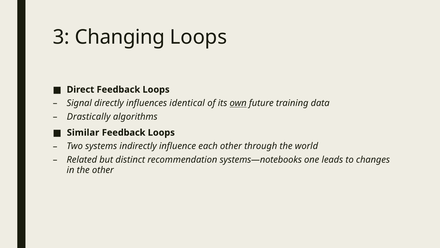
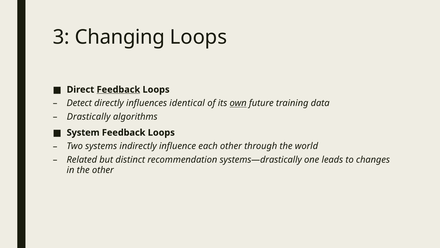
Feedback at (118, 89) underline: none -> present
Signal: Signal -> Detect
Similar: Similar -> System
systems—notebooks: systems—notebooks -> systems—drastically
